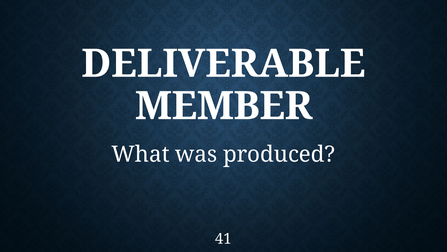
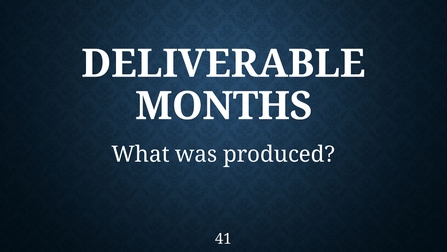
MEMBER: MEMBER -> MONTHS
